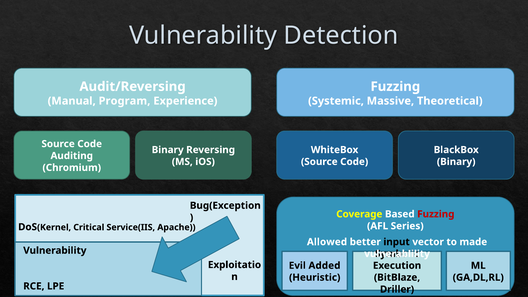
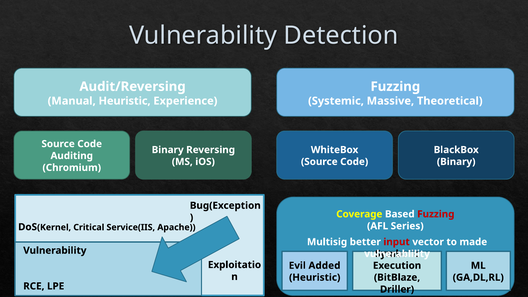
Manual Program: Program -> Heuristic
Allowed: Allowed -> Multisig
input colour: black -> red
